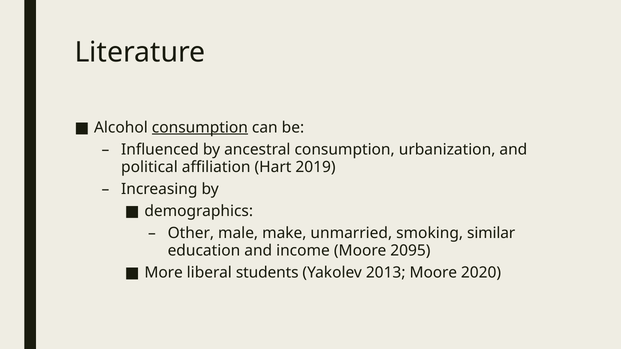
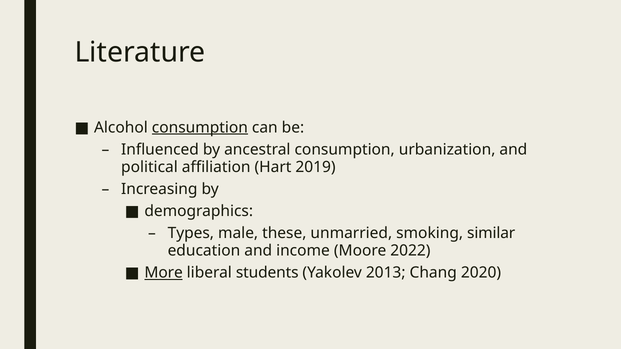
Other: Other -> Types
make: make -> these
2095: 2095 -> 2022
More underline: none -> present
2013 Moore: Moore -> Chang
